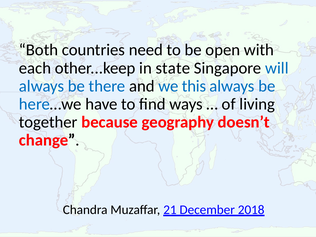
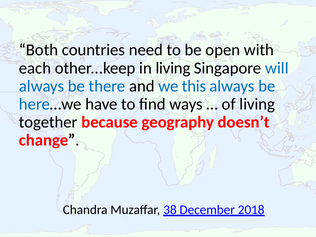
in state: state -> living
21: 21 -> 38
